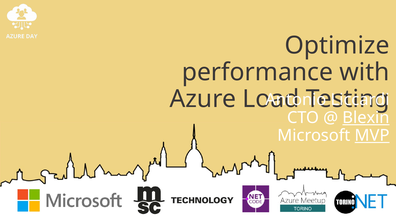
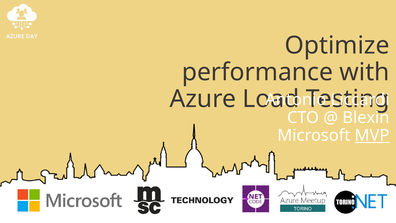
Blexin underline: present -> none
